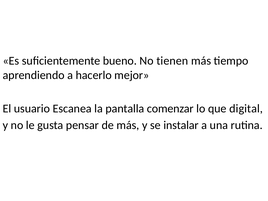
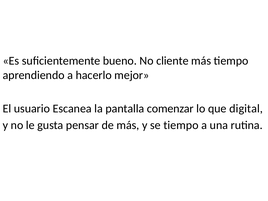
tienen: tienen -> cliente
se instalar: instalar -> tiempo
